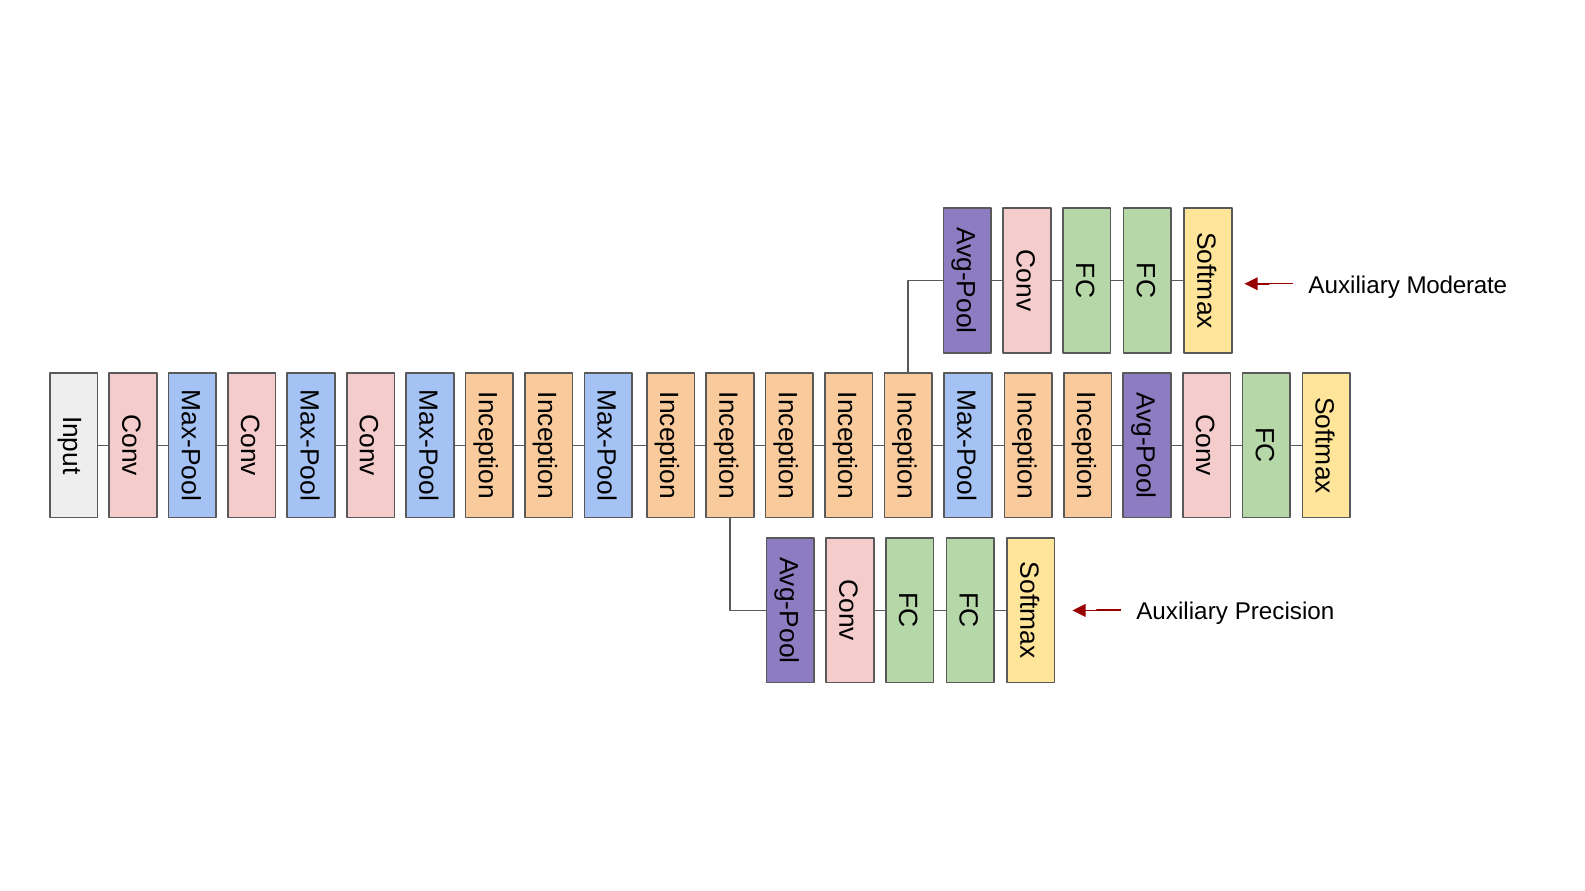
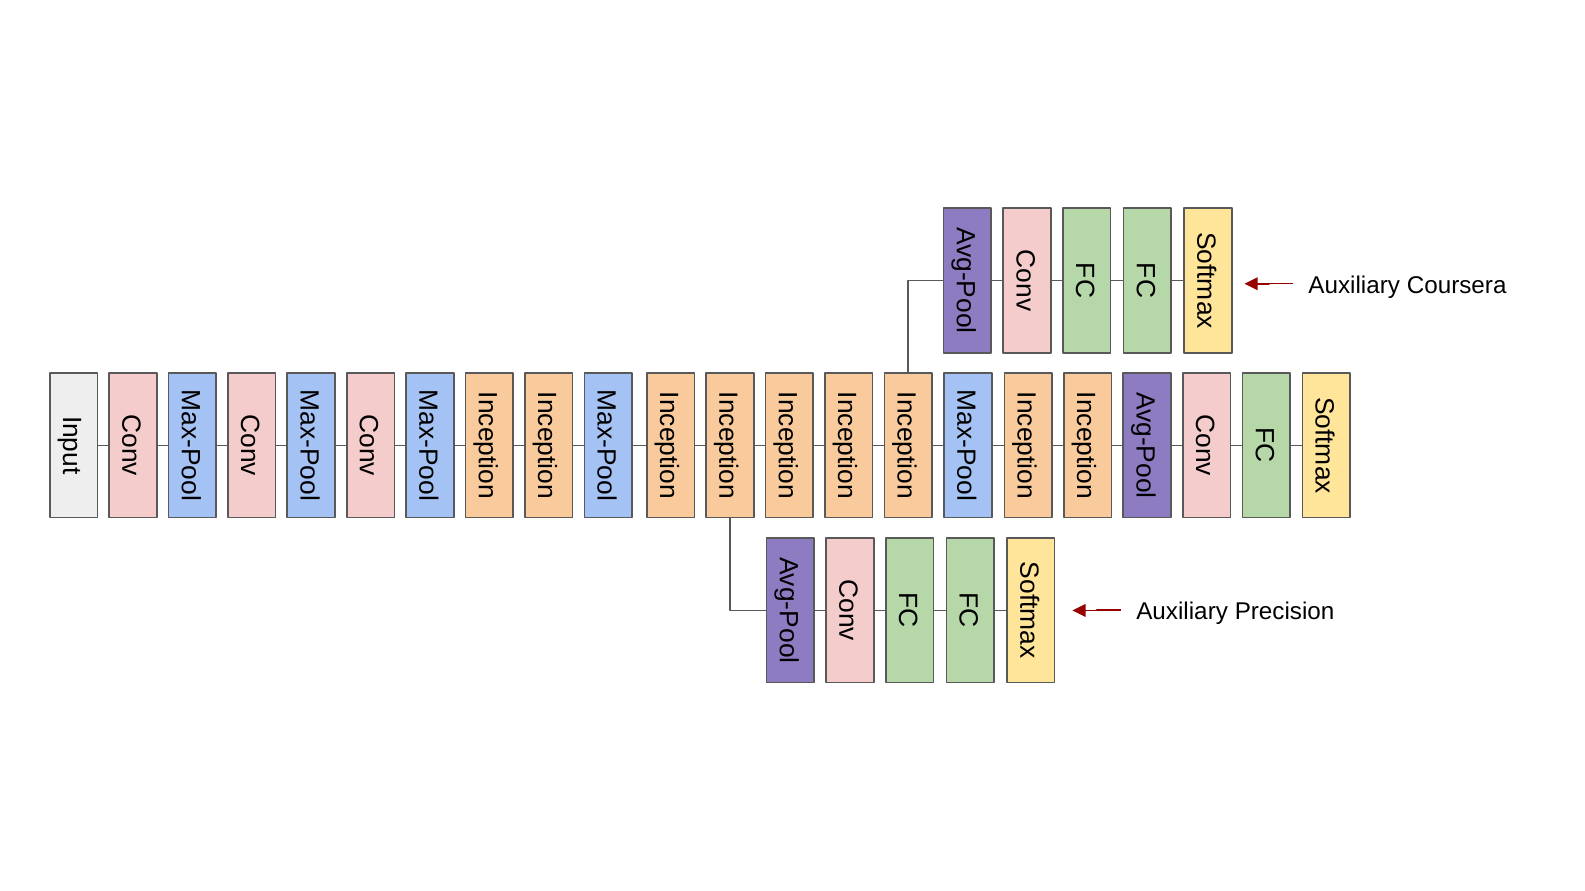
Moderate: Moderate -> Coursera
